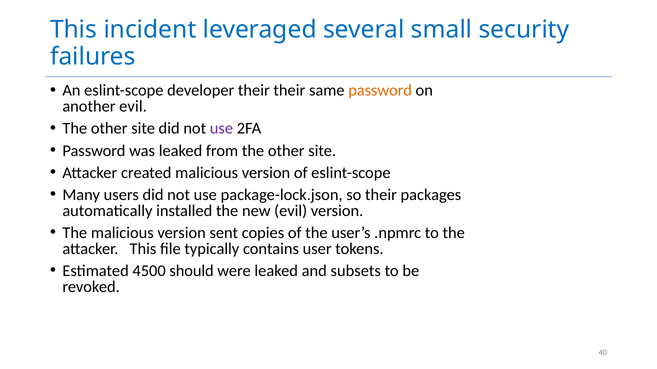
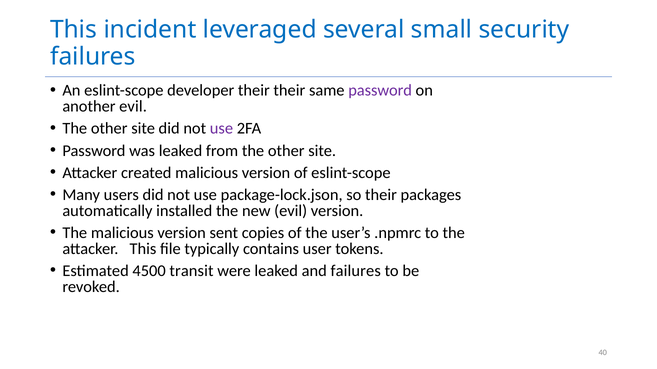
password at (380, 91) colour: orange -> purple
should: should -> transit
and subsets: subsets -> failures
